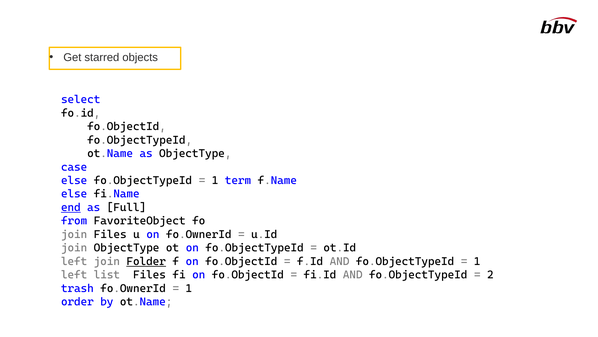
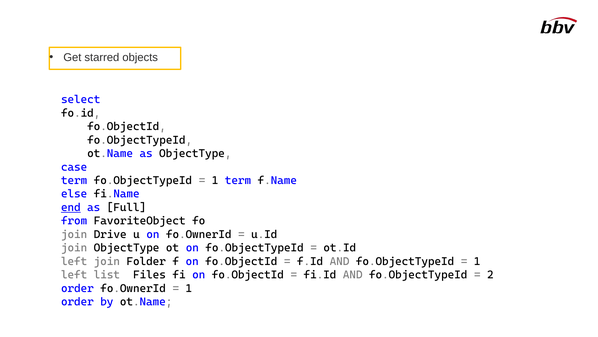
else at (74, 180): else -> term
join Files: Files -> Drive
Folder underline: present -> none
trash at (77, 288): trash -> order
